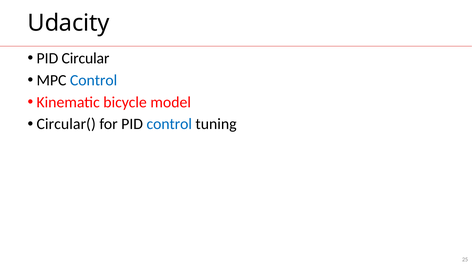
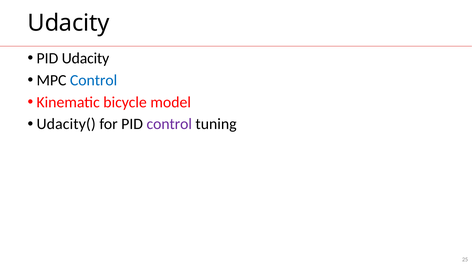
PID Circular: Circular -> Udacity
Circular(: Circular( -> Udacity(
control at (169, 124) colour: blue -> purple
